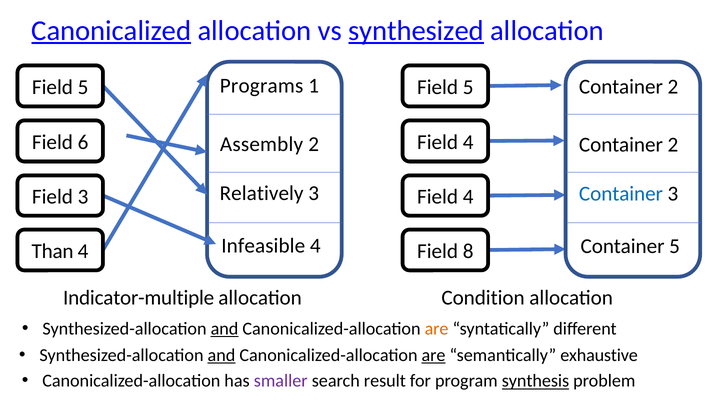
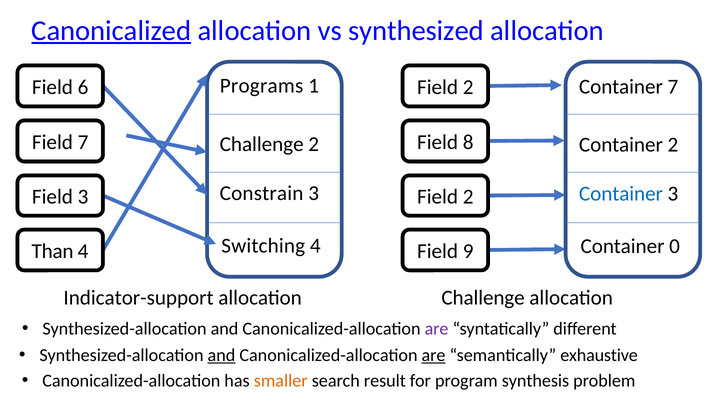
synthesized underline: present -> none
2 at (673, 87): 2 -> 7
5 at (83, 87): 5 -> 6
5 at (468, 87): 5 -> 2
Field 6: 6 -> 7
4 at (468, 142): 4 -> 8
Assembly at (262, 144): Assembly -> Challenge
Relatively: Relatively -> Constrain
4 at (468, 197): 4 -> 2
Infeasible: Infeasible -> Switching
Container 5: 5 -> 0
8: 8 -> 9
Indicator-multiple: Indicator-multiple -> Indicator-support
allocation Condition: Condition -> Challenge
and at (224, 329) underline: present -> none
are at (437, 329) colour: orange -> purple
smaller colour: purple -> orange
synthesis underline: present -> none
